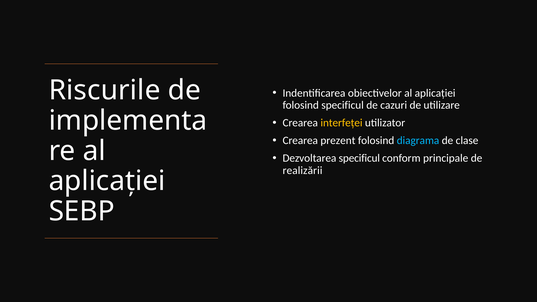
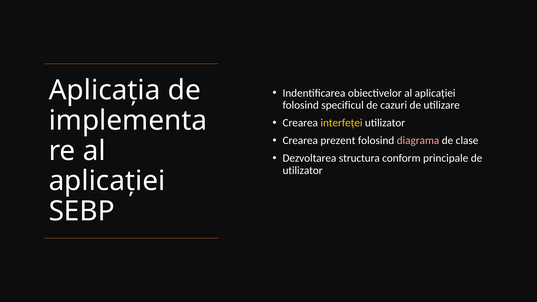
Riscurile: Riscurile -> Aplicația
diagrama colour: light blue -> pink
Dezvoltarea specificul: specificul -> structura
realizării at (303, 170): realizării -> utilizator
